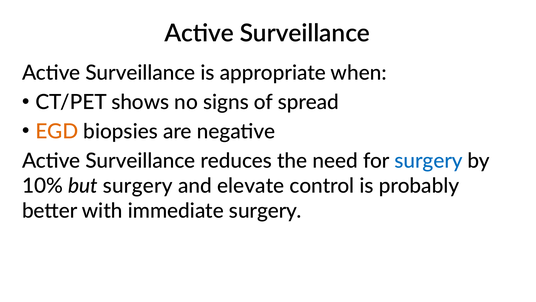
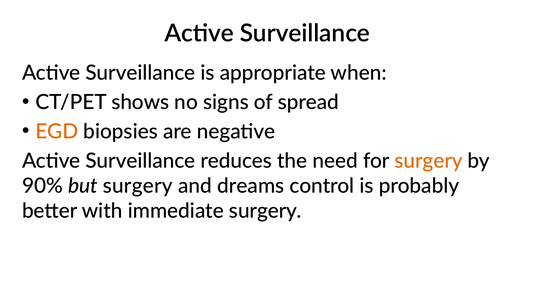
surgery at (429, 161) colour: blue -> orange
10%: 10% -> 90%
elevate: elevate -> dreams
